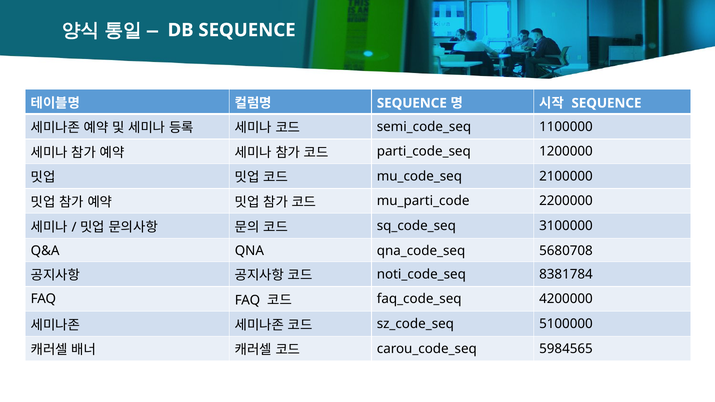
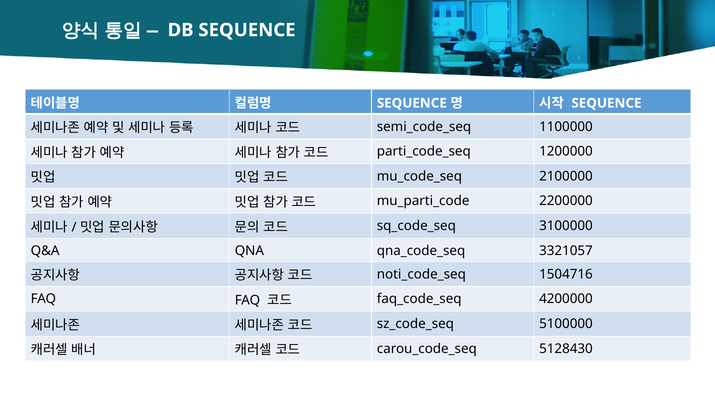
5680708: 5680708 -> 3321057
8381784: 8381784 -> 1504716
5984565: 5984565 -> 5128430
